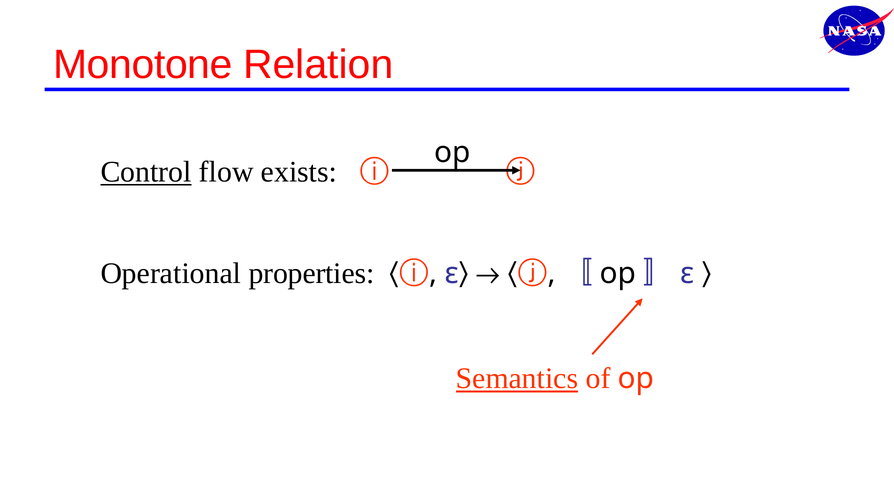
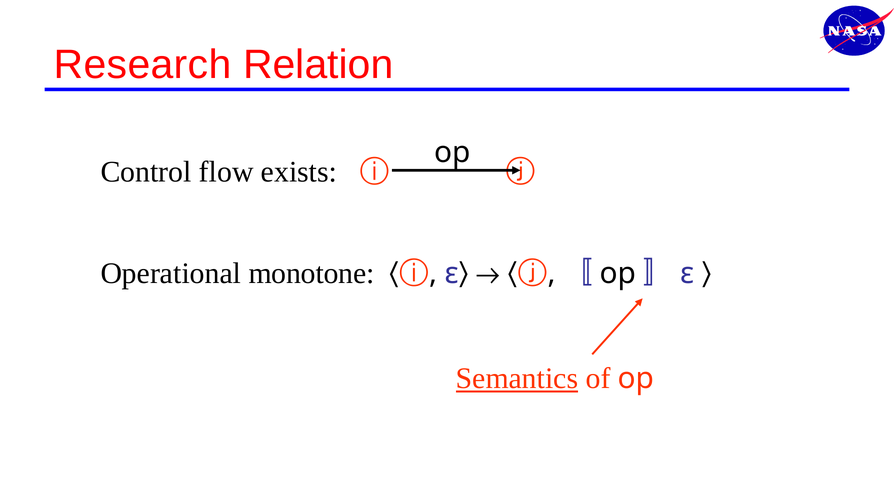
Monotone: Monotone -> Research
Control underline: present -> none
properties: properties -> monotone
